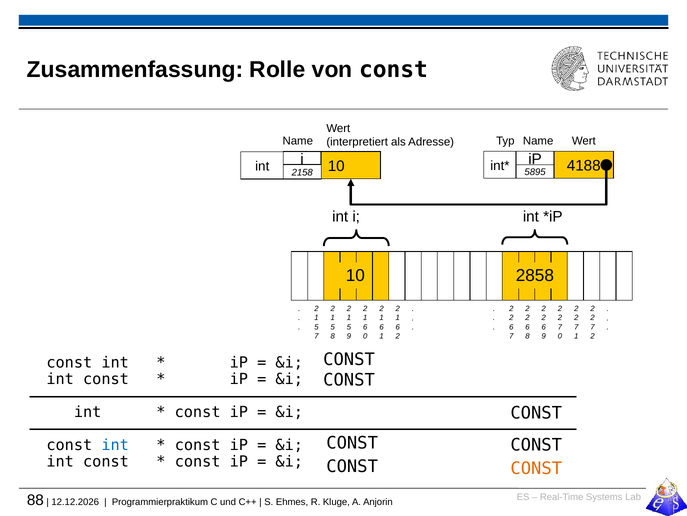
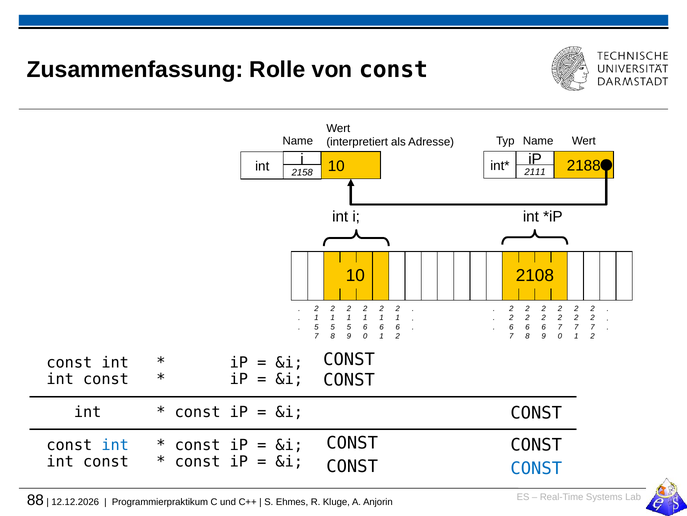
5895: 5895 -> 2111
4188: 4188 -> 2188
2858: 2858 -> 2108
CONST at (536, 468) colour: orange -> blue
